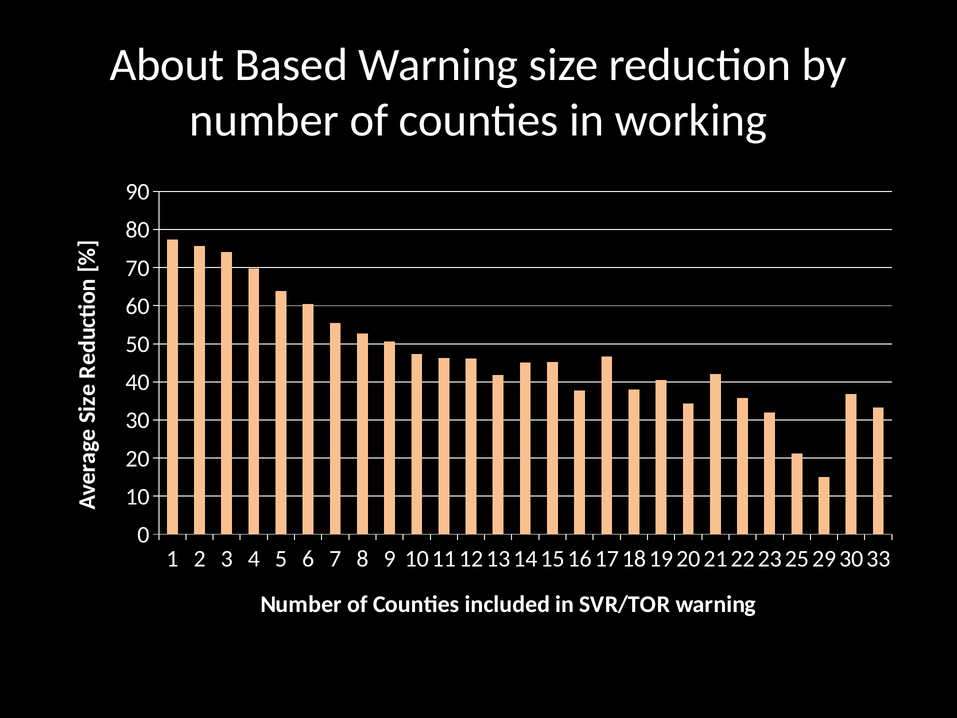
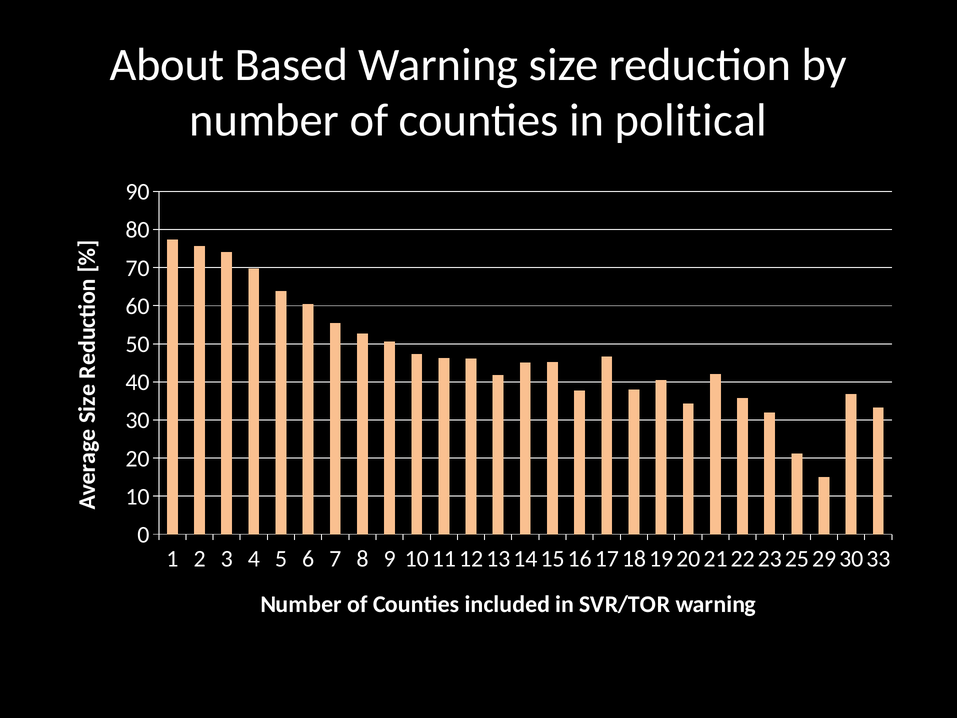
working: working -> political
